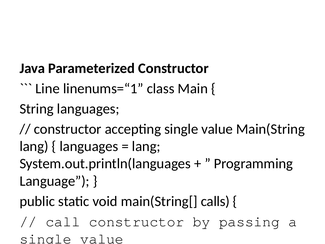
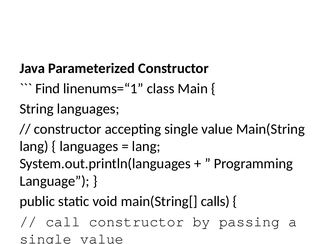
Line: Line -> Find
